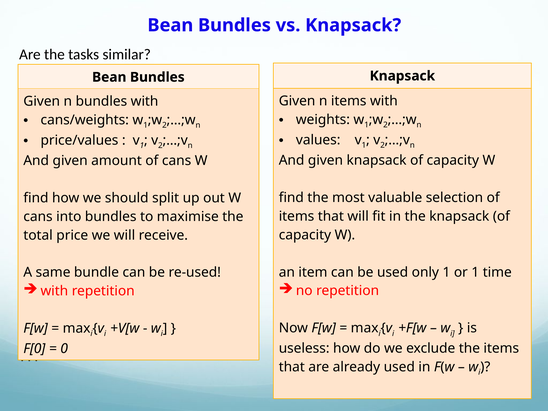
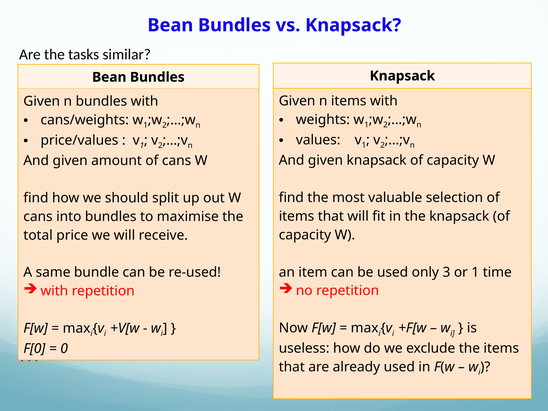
only 1: 1 -> 3
